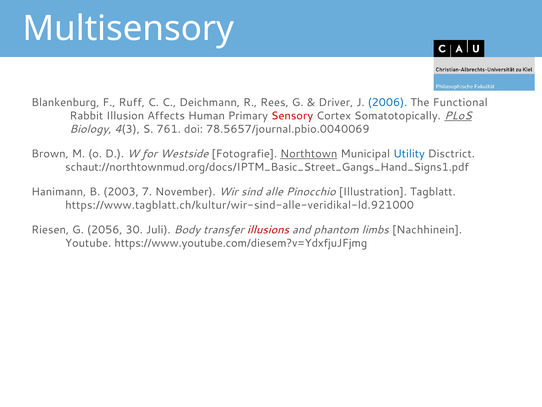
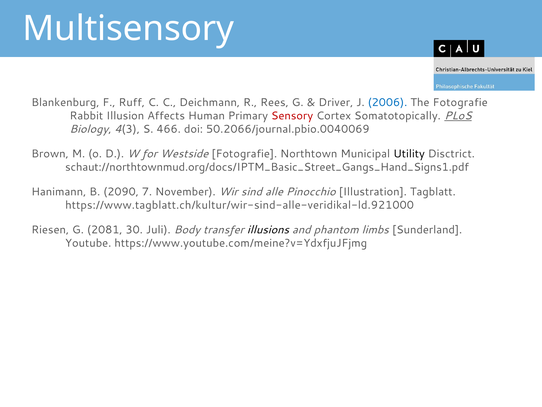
The Functional: Functional -> Fotografie
761: 761 -> 466
78.5657/journal.pbio.0040069: 78.5657/journal.pbio.0040069 -> 50.2066/journal.pbio.0040069
Northtown underline: present -> none
Utility colour: blue -> black
2003: 2003 -> 2090
2056: 2056 -> 2081
illusions colour: red -> black
Nachhinein: Nachhinein -> Sunderland
https://www.youtube.com/diesem?v=YdxfjuJFjmg: https://www.youtube.com/diesem?v=YdxfjuJFjmg -> https://www.youtube.com/meine?v=YdxfjuJFjmg
